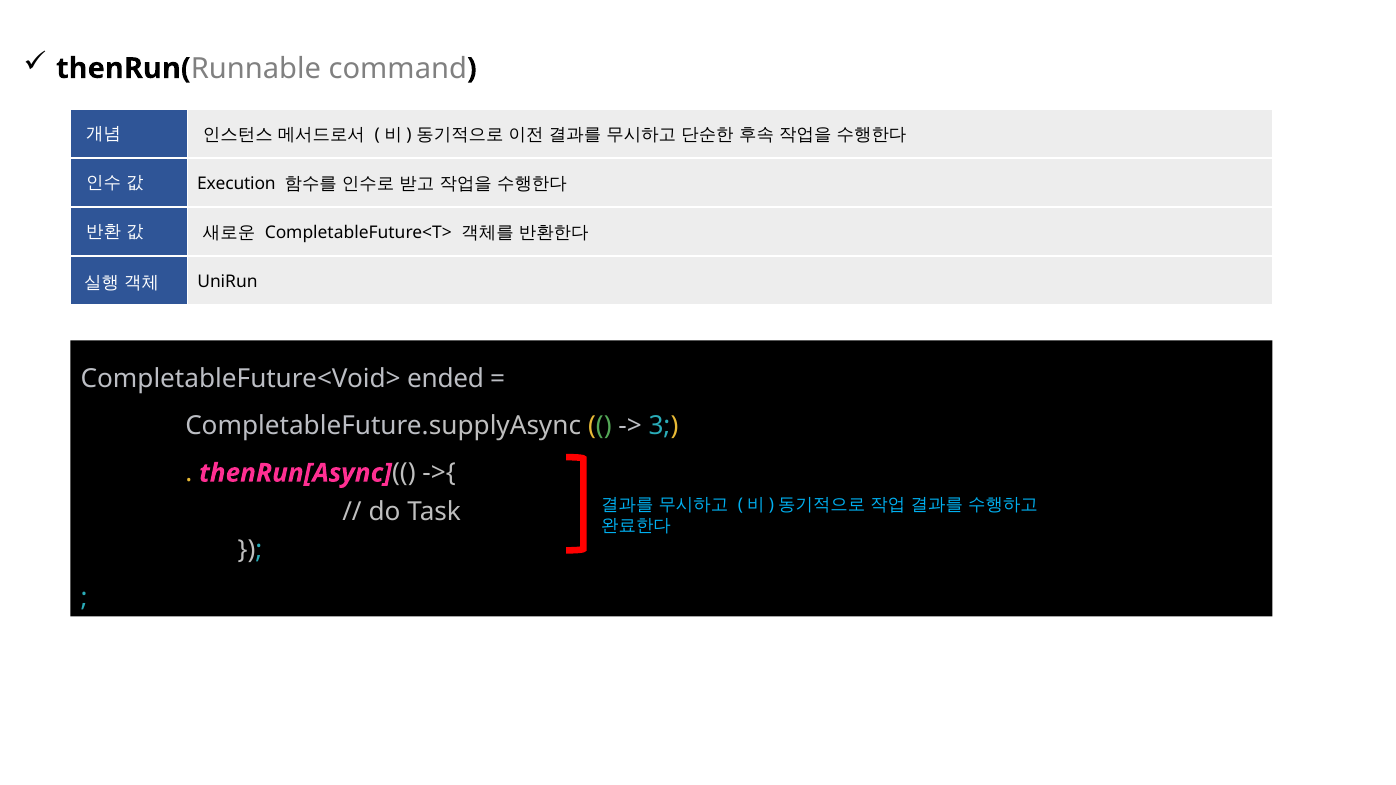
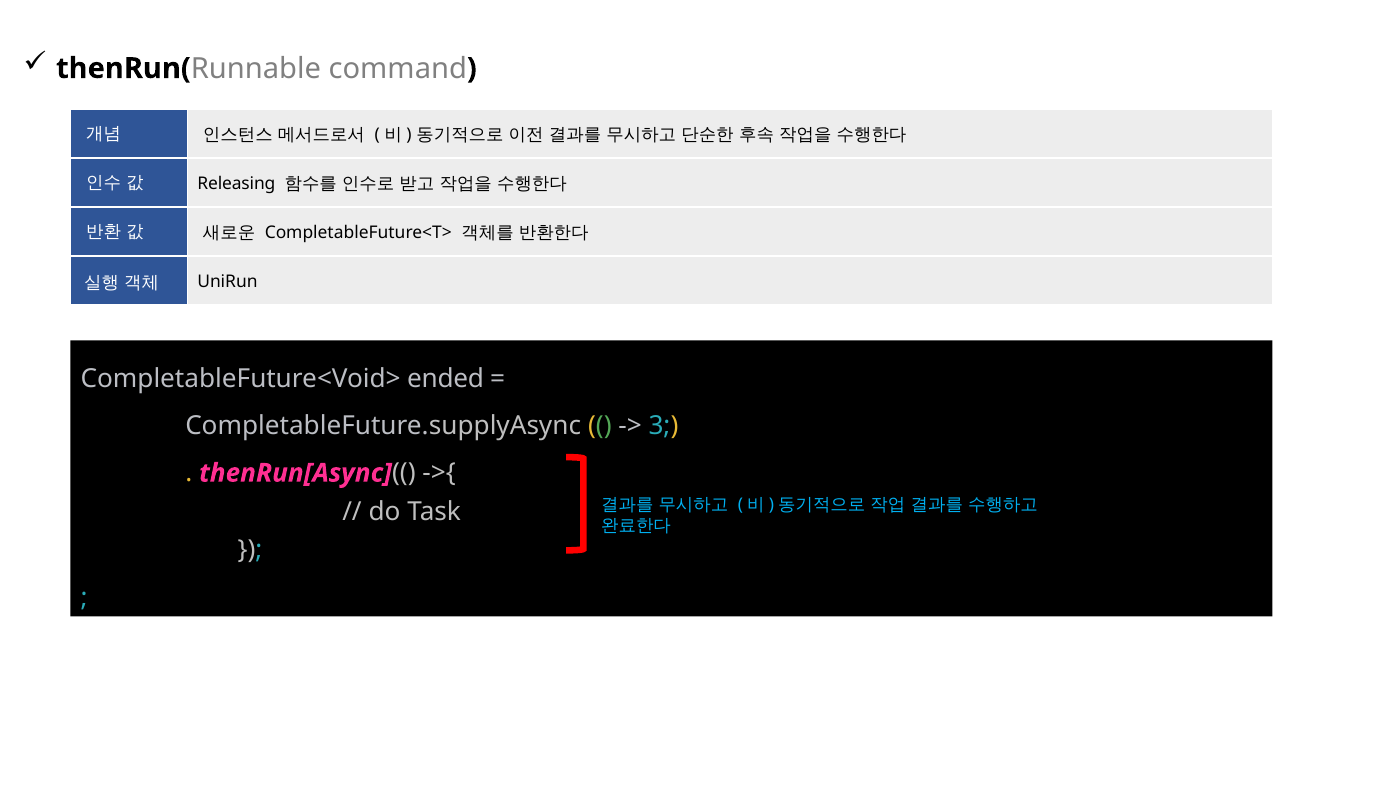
Execution: Execution -> Releasing
